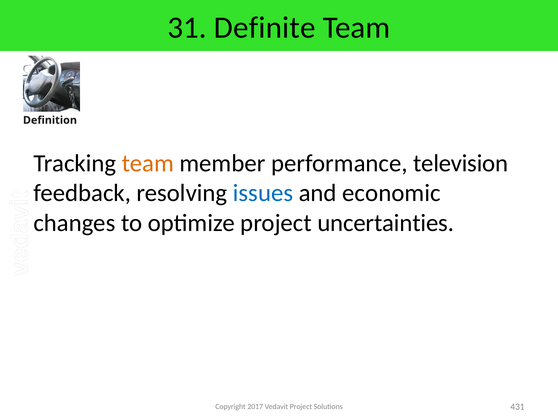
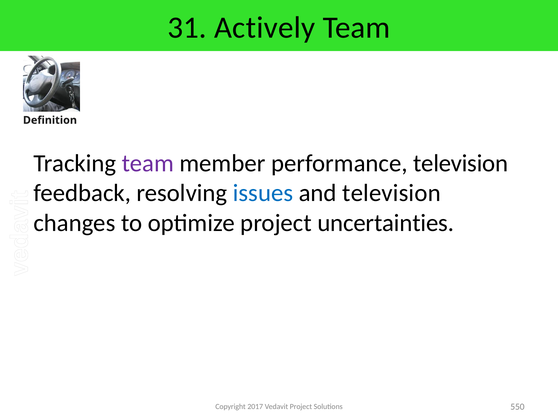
Definite: Definite -> Actively
team at (148, 164) colour: orange -> purple
and economic: economic -> television
431: 431 -> 550
